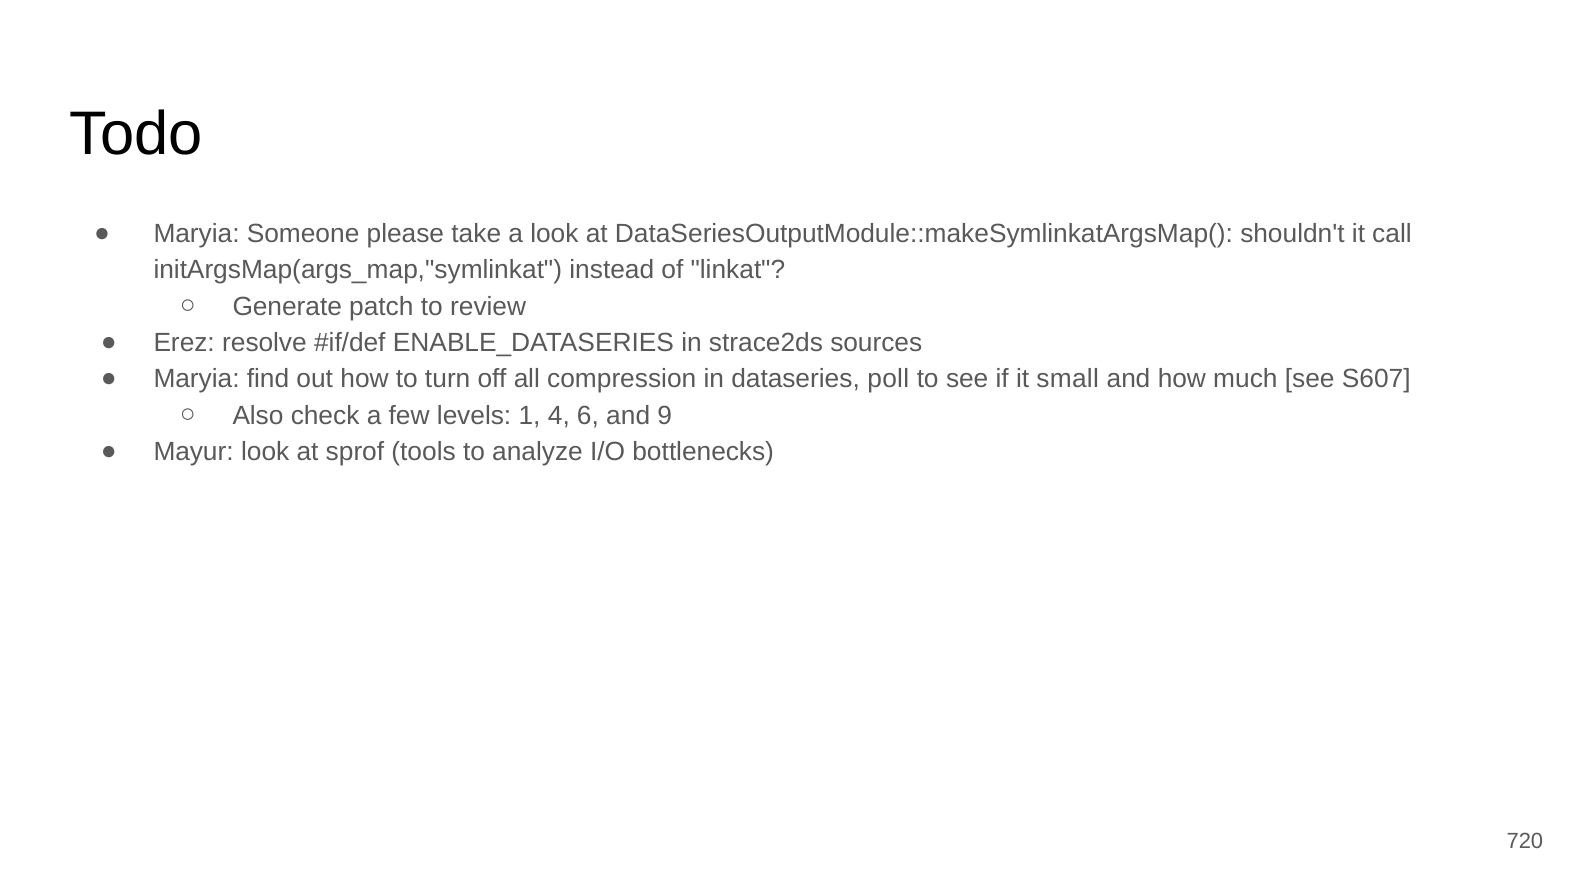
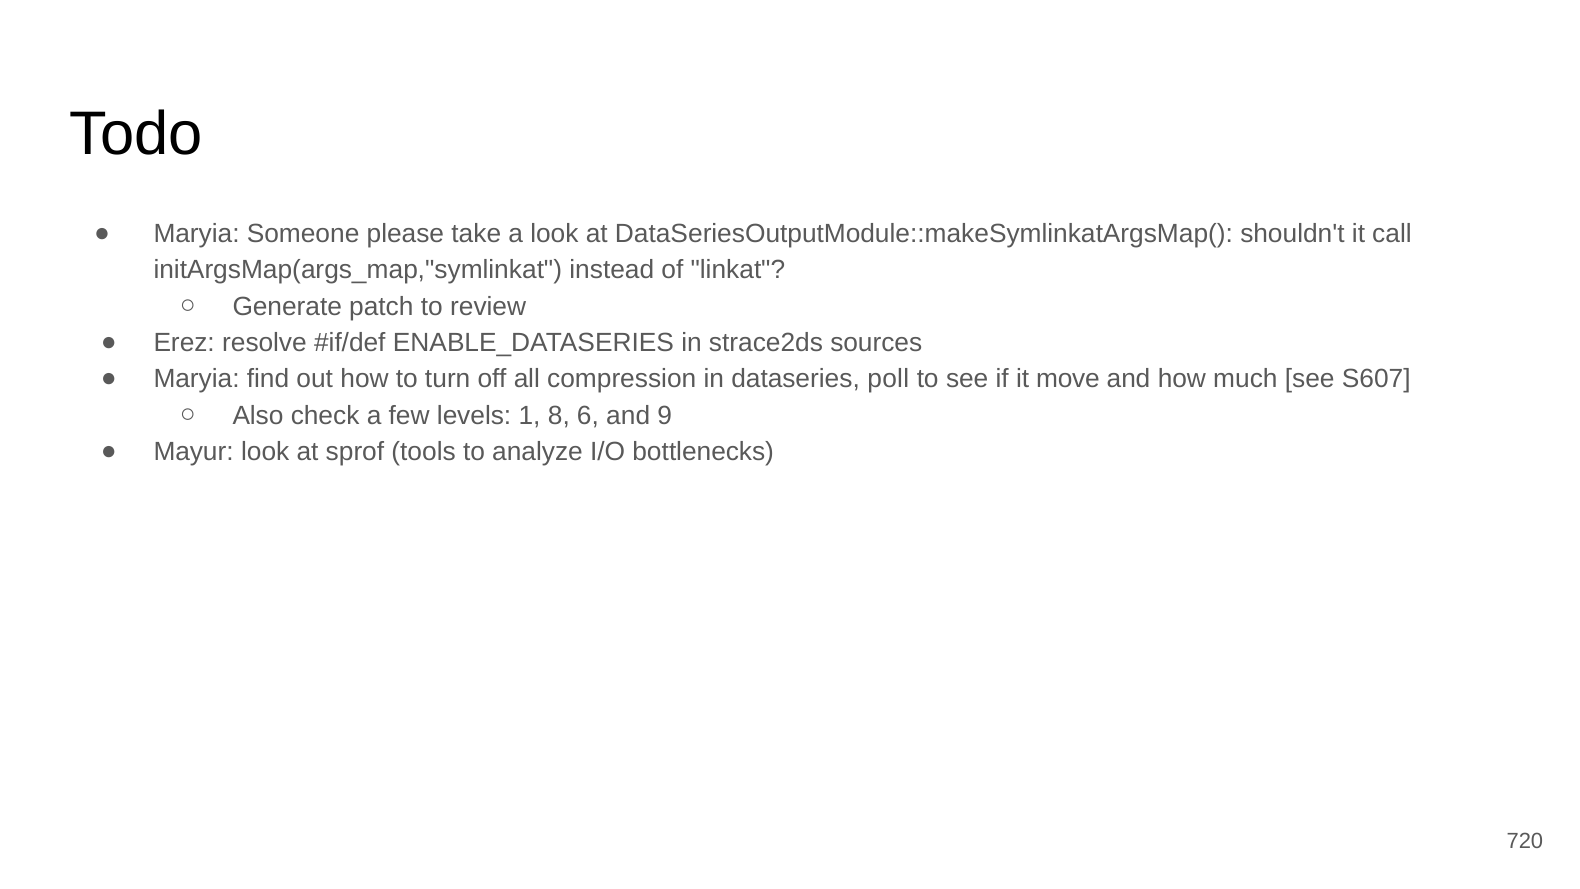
small: small -> move
4: 4 -> 8
